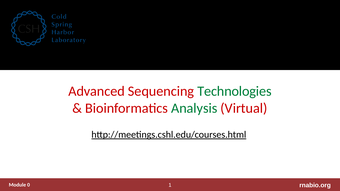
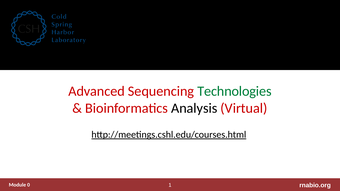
Analysis colour: green -> black
